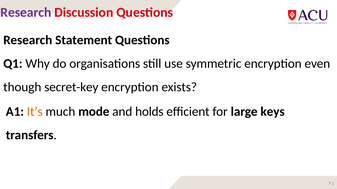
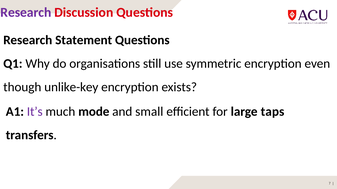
secret-key: secret-key -> unlike-key
It’s colour: orange -> purple
holds: holds -> small
keys: keys -> taps
